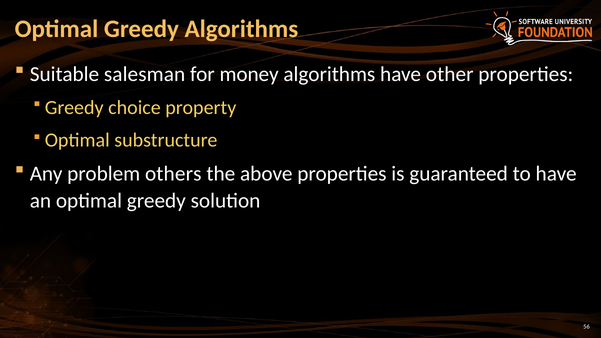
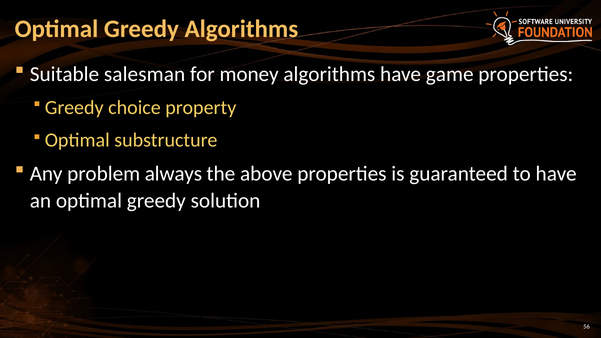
other: other -> game
others: others -> always
